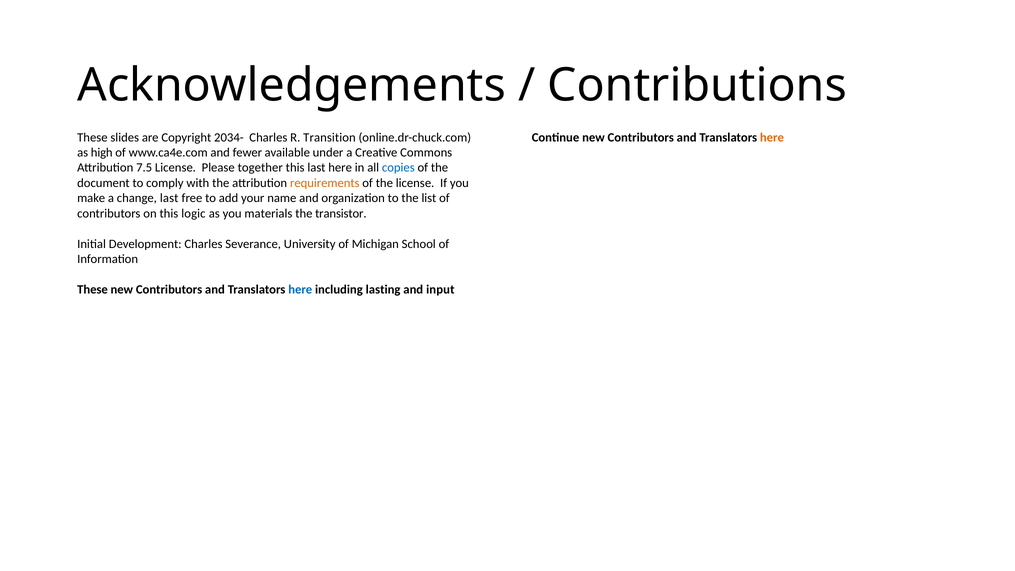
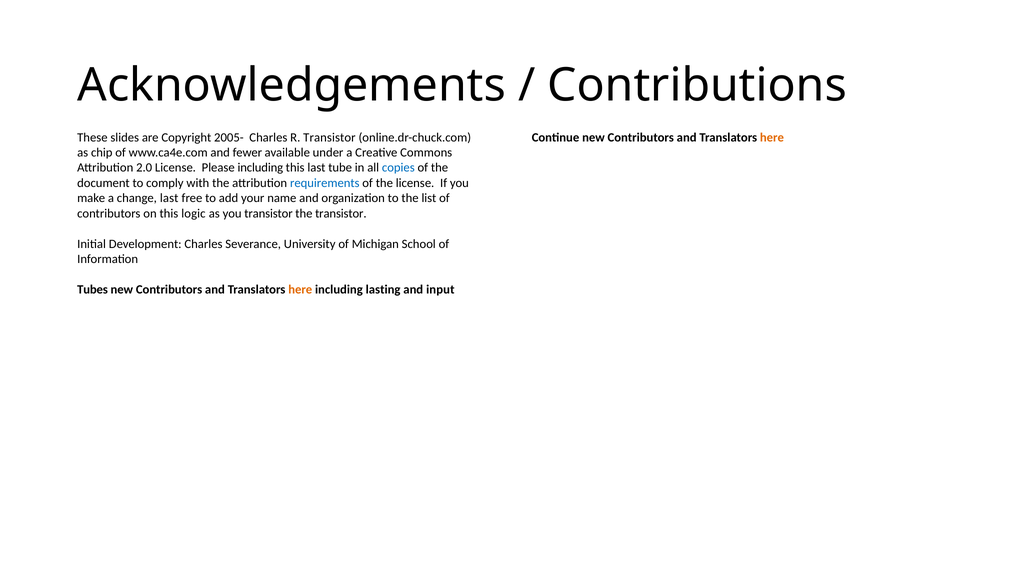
2034-: 2034- -> 2005-
R Transition: Transition -> Transistor
high: high -> chip
7.5: 7.5 -> 2.0
Please together: together -> including
last here: here -> tube
requirements colour: orange -> blue
you materials: materials -> transistor
These at (93, 290): These -> Tubes
here at (300, 290) colour: blue -> orange
